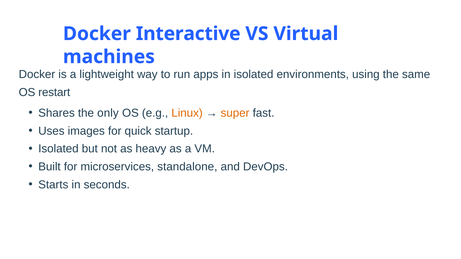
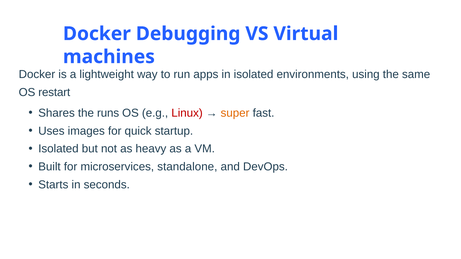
Interactive: Interactive -> Debugging
only: only -> runs
Linux colour: orange -> red
